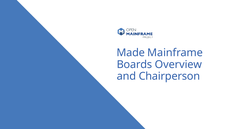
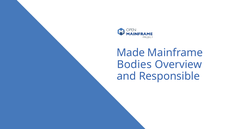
Boards: Boards -> Bodies
Chairperson: Chairperson -> Responsible
